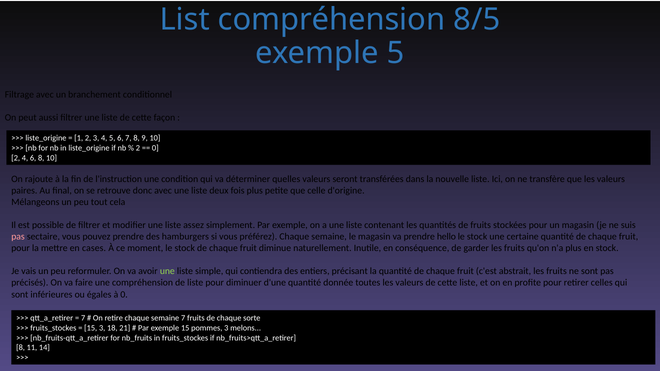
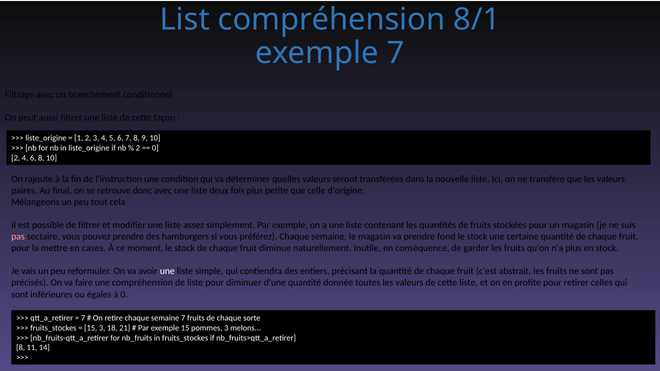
8/5: 8/5 -> 8/1
exemple 5: 5 -> 7
hello: hello -> fond
une at (167, 271) colour: light green -> white
